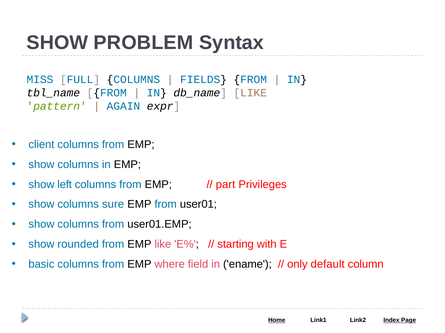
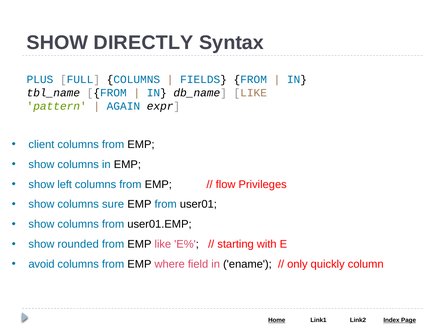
PROBLEM: PROBLEM -> DIRECTLY
MISS: MISS -> PLUS
part: part -> flow
basic: basic -> avoid
default: default -> quickly
